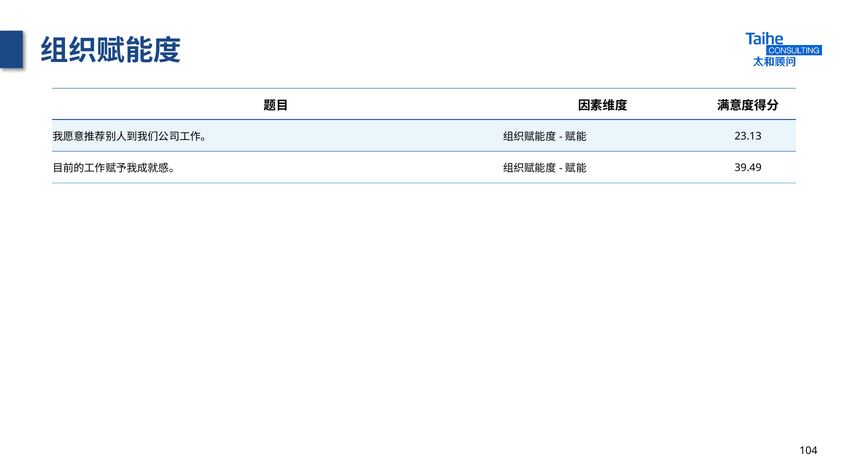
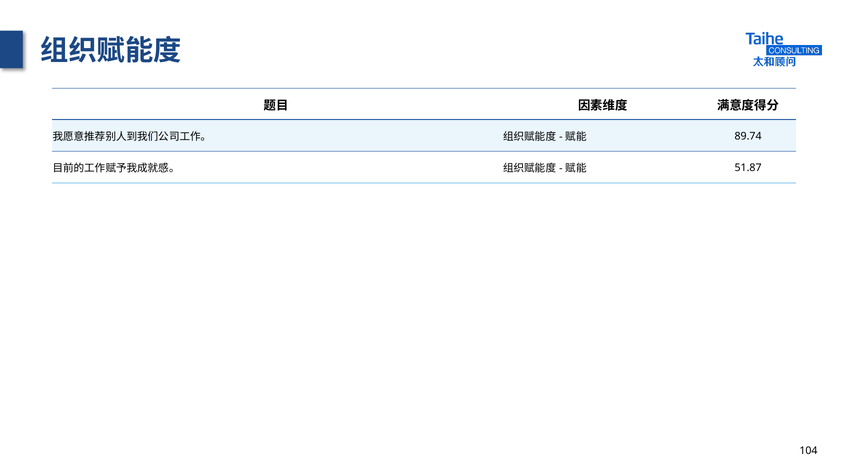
23.13: 23.13 -> 89.74
39.49: 39.49 -> 51.87
